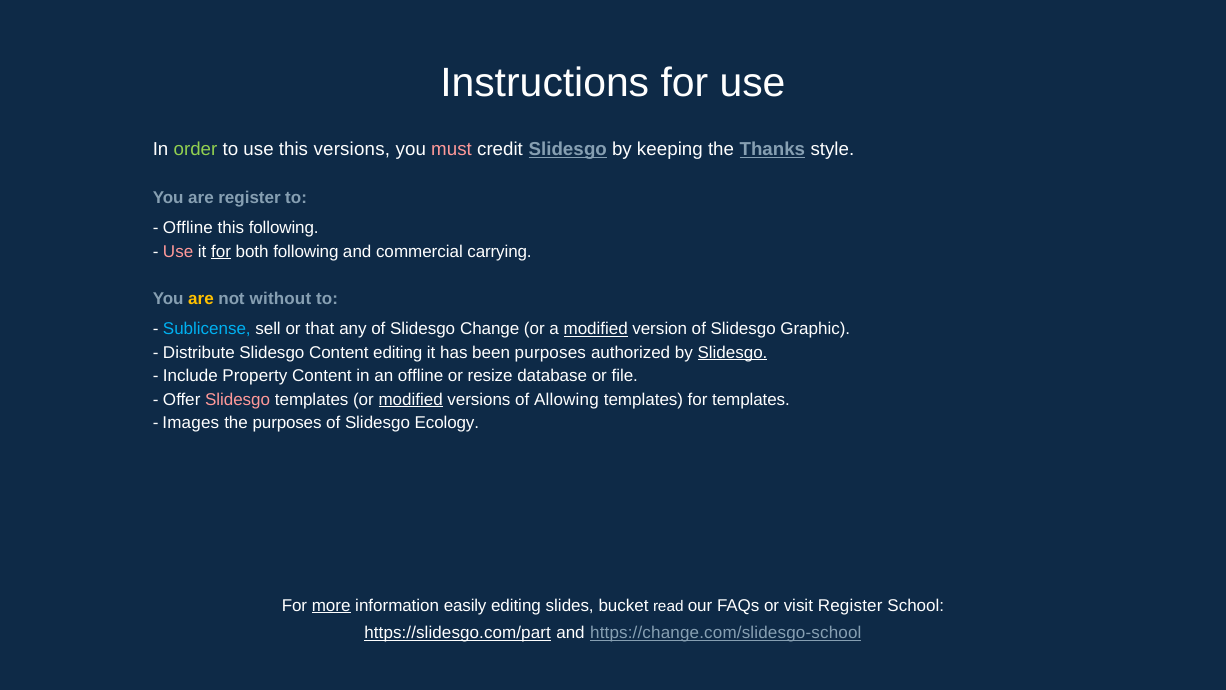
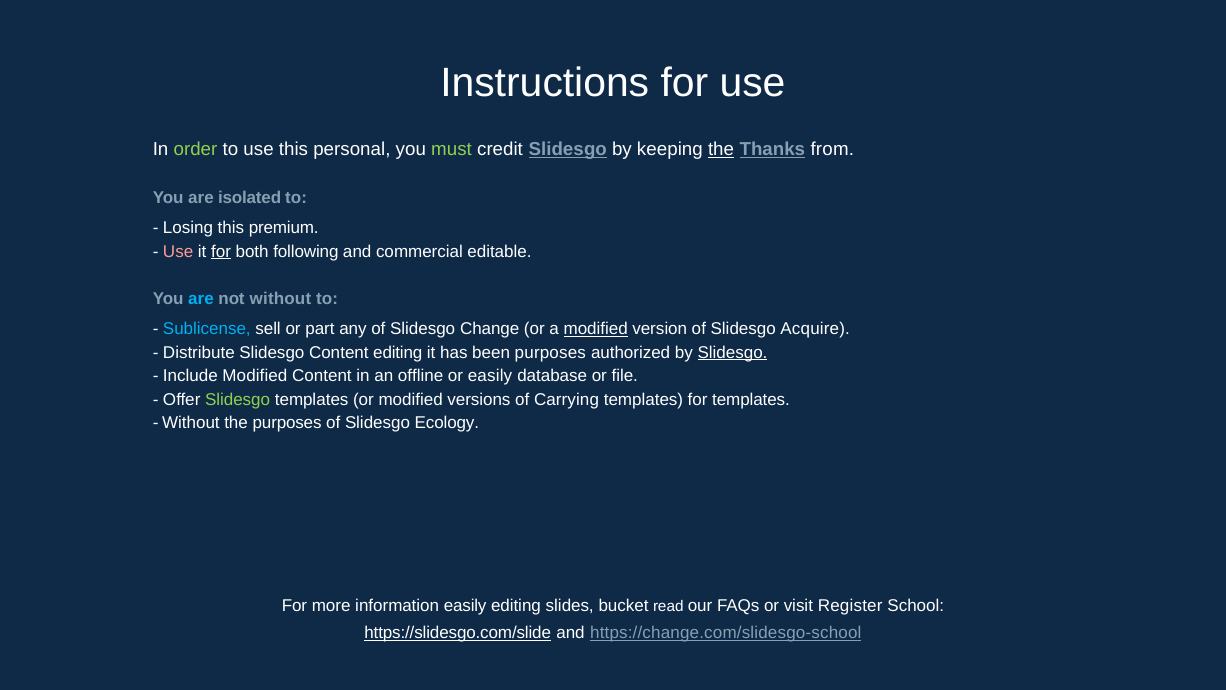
this versions: versions -> personal
must colour: pink -> light green
the at (721, 149) underline: none -> present
style: style -> from
are register: register -> isolated
Offline at (188, 228): Offline -> Losing
this following: following -> premium
carrying: carrying -> editable
are at (201, 299) colour: yellow -> light blue
that: that -> part
Graphic: Graphic -> Acquire
Include Property: Property -> Modified
or resize: resize -> easily
Slidesgo at (238, 399) colour: pink -> light green
modified at (411, 399) underline: present -> none
Allowing: Allowing -> Carrying
Images at (191, 423): Images -> Without
more underline: present -> none
https://slidesgo.com/part: https://slidesgo.com/part -> https://slidesgo.com/slide
